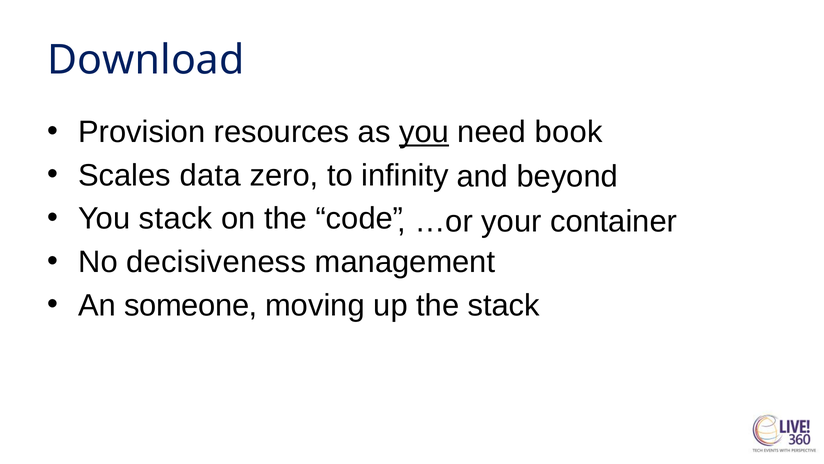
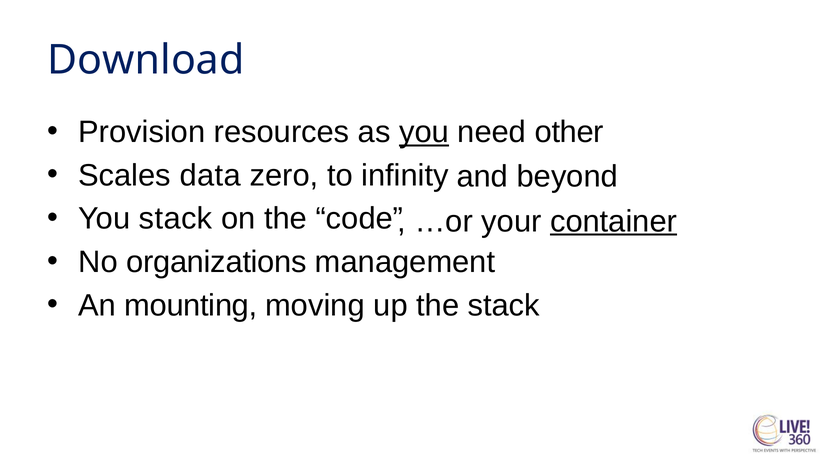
book: book -> other
container underline: none -> present
decisiveness: decisiveness -> organizations
someone: someone -> mounting
